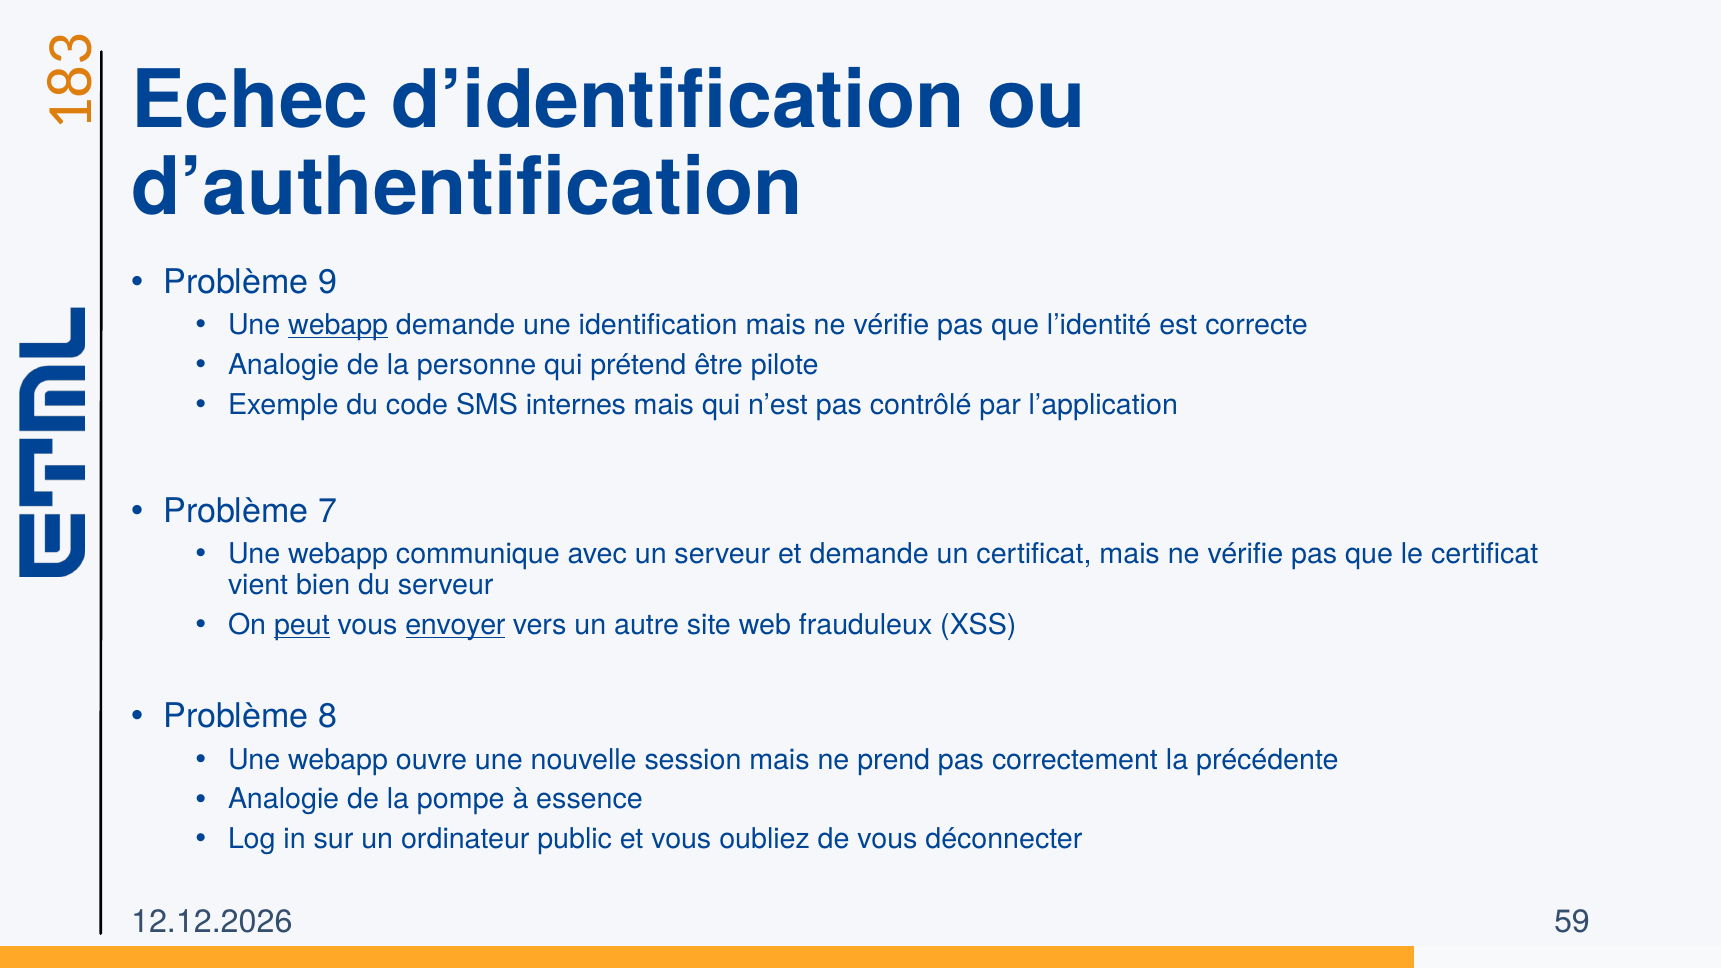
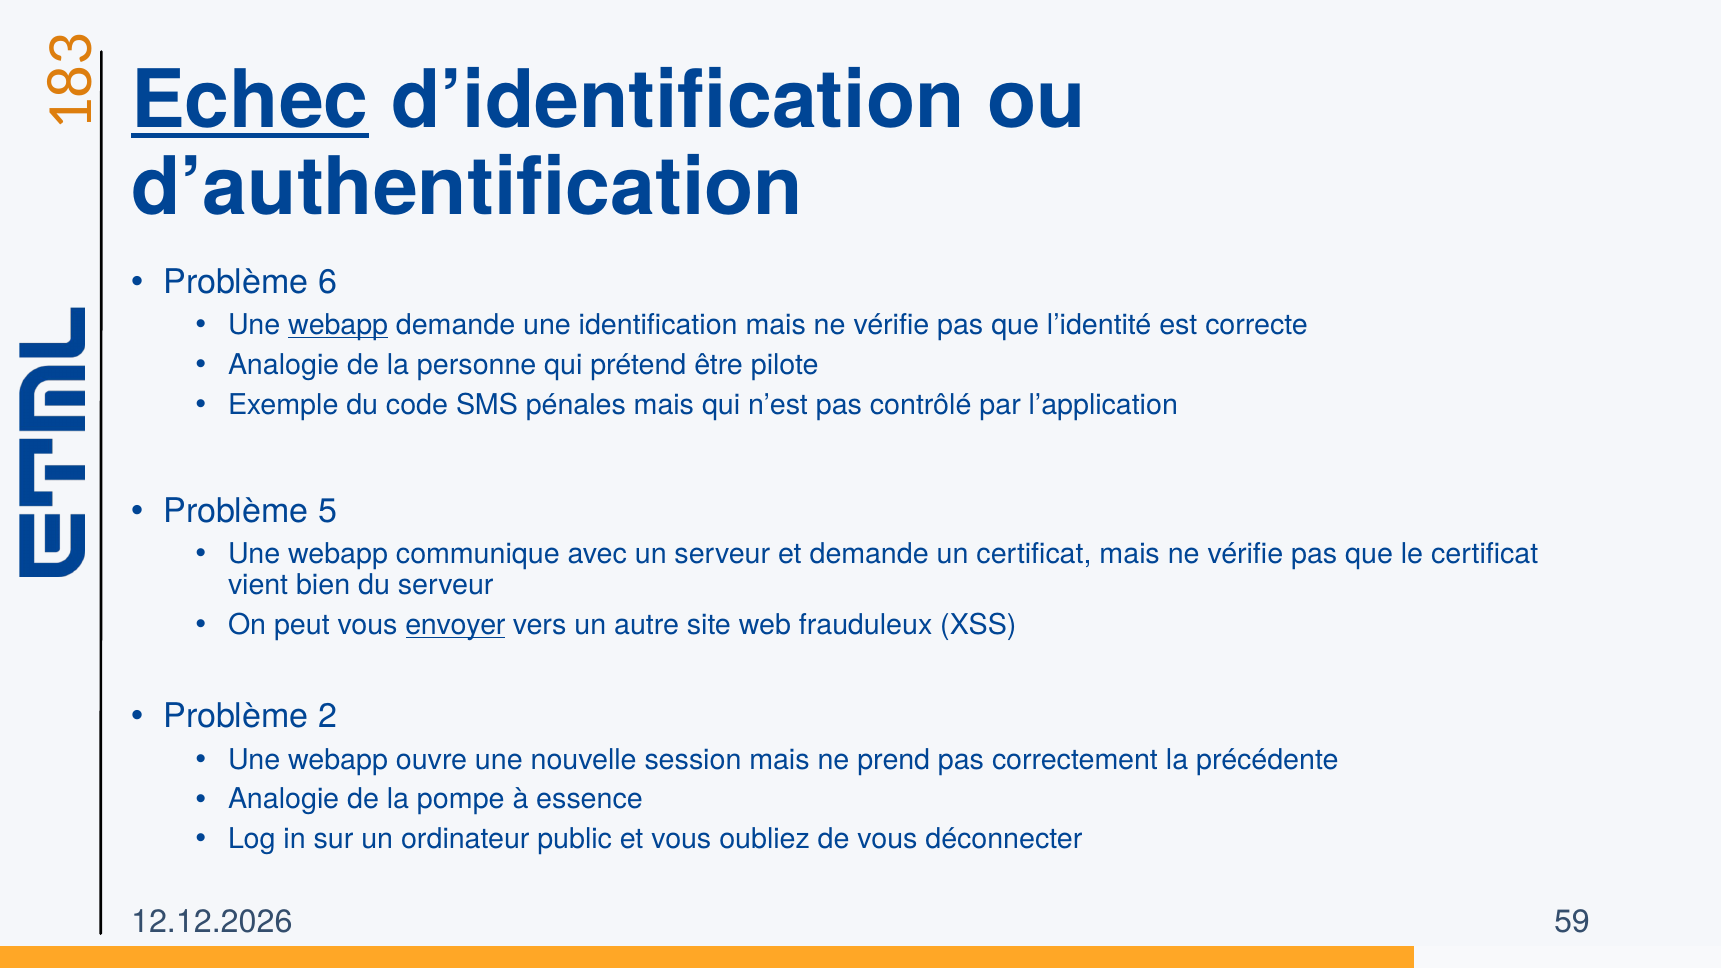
Echec underline: none -> present
9: 9 -> 6
internes: internes -> pénales
7: 7 -> 5
peut underline: present -> none
Problème 8: 8 -> 2
